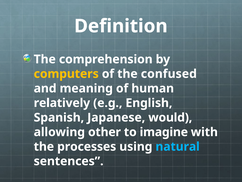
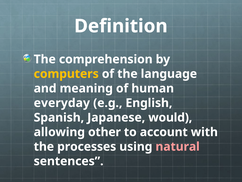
confused: confused -> language
relatively: relatively -> everyday
imagine: imagine -> account
natural colour: light blue -> pink
